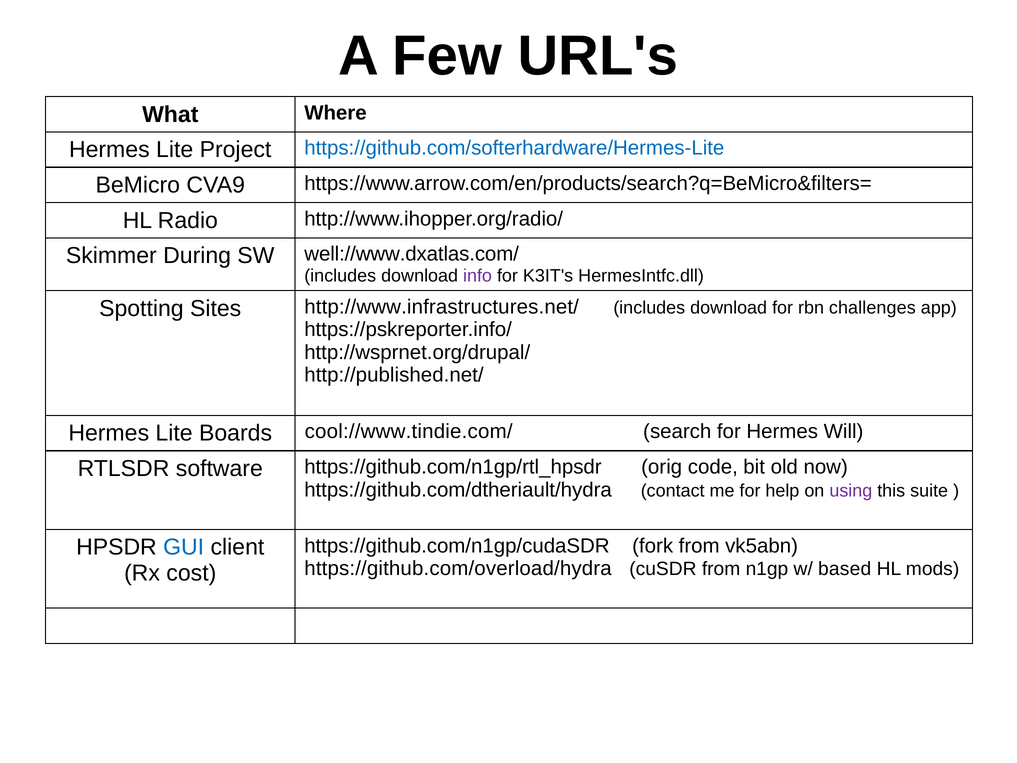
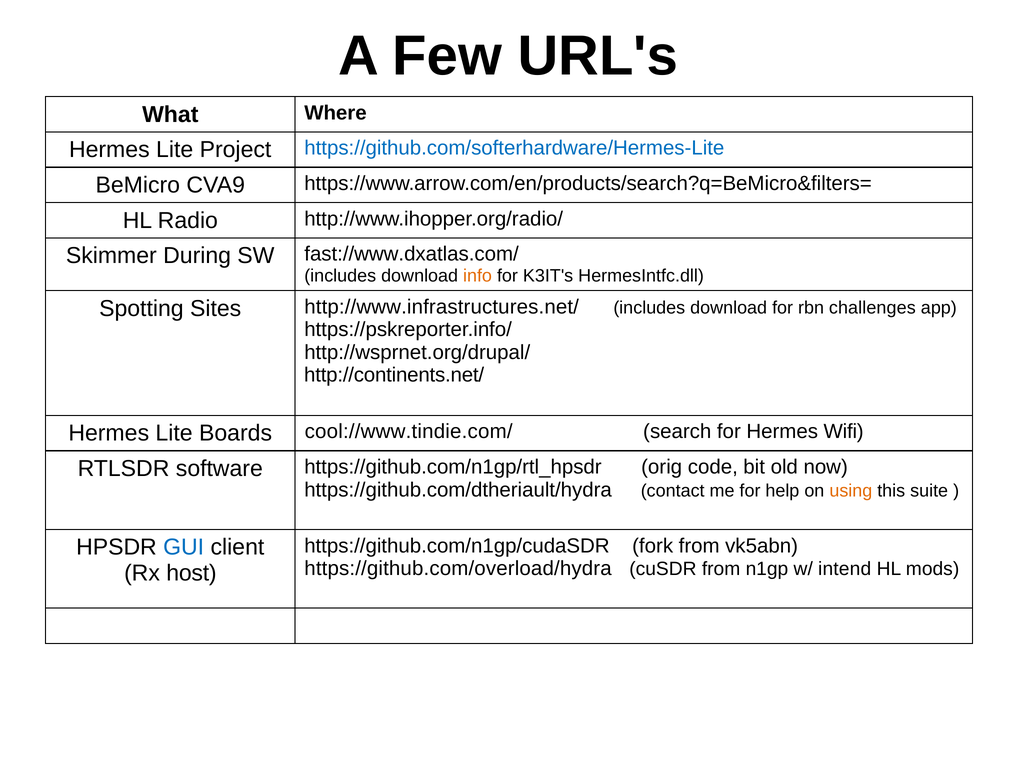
well://www.dxatlas.com/: well://www.dxatlas.com/ -> fast://www.dxatlas.com/
info colour: purple -> orange
http://published.net/: http://published.net/ -> http://continents.net/
Will: Will -> Wifi
using colour: purple -> orange
based: based -> intend
cost: cost -> host
